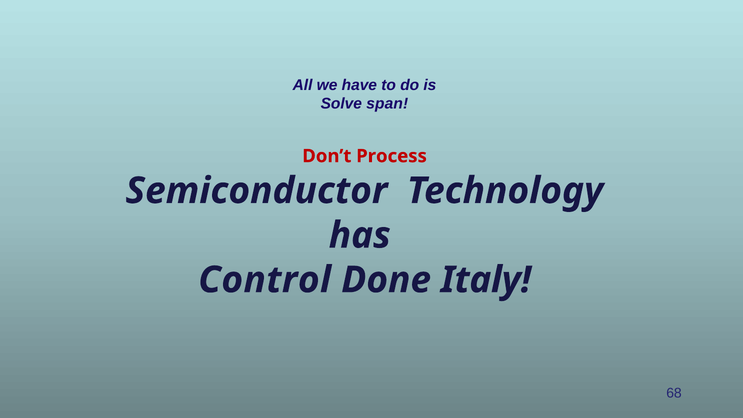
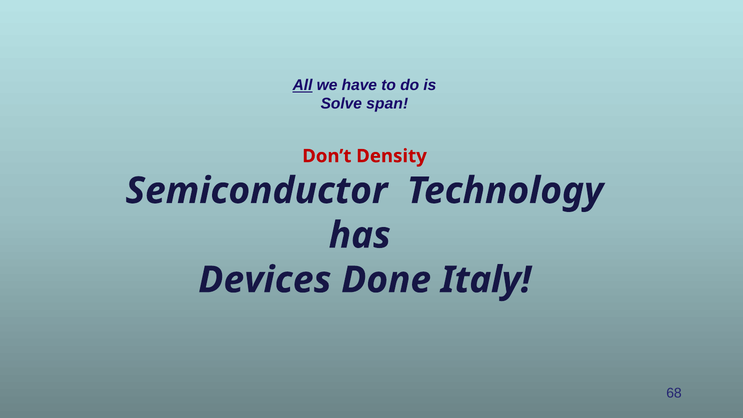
All underline: none -> present
Process: Process -> Density
Control: Control -> Devices
